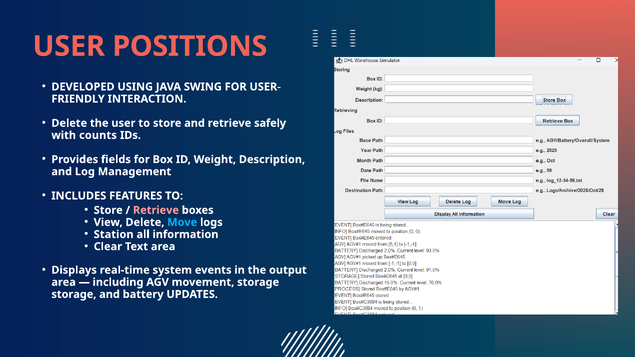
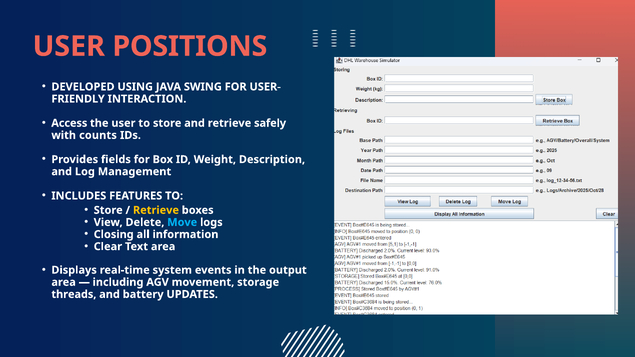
Delete at (69, 123): Delete -> Access
Retrieve at (156, 210) colour: pink -> yellow
Station: Station -> Closing
storage at (74, 294): storage -> threads
